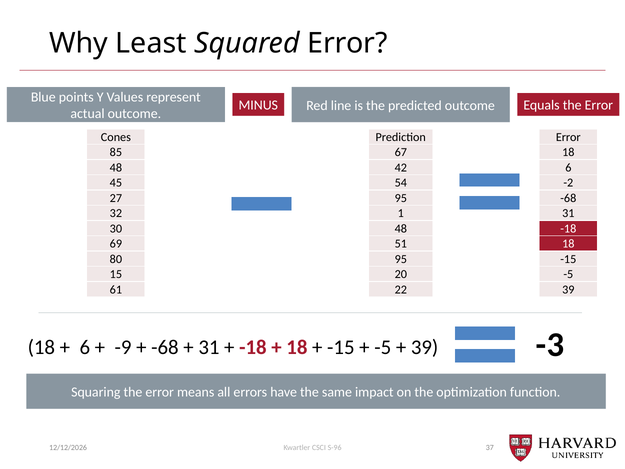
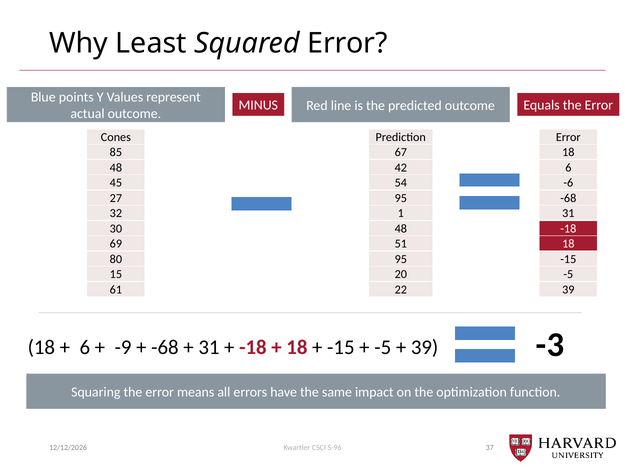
-2: -2 -> -6
